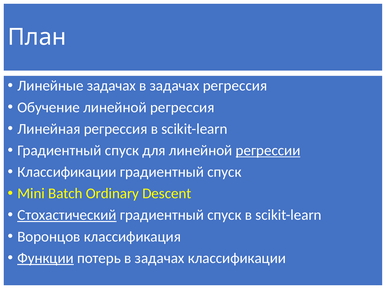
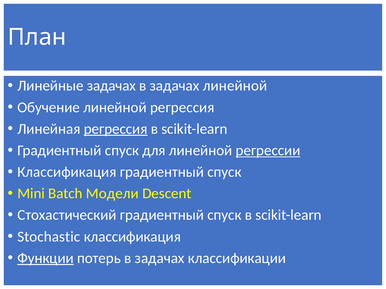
задачах регрессия: регрессия -> линейной
регрессия at (116, 129) underline: none -> present
Классификации at (67, 172): Классификации -> Классификация
Ordinary: Ordinary -> Модели
Стохастический underline: present -> none
Воронцов: Воронцов -> Stochastic
